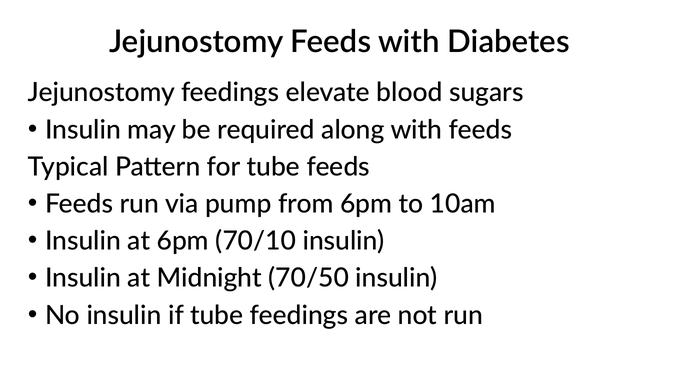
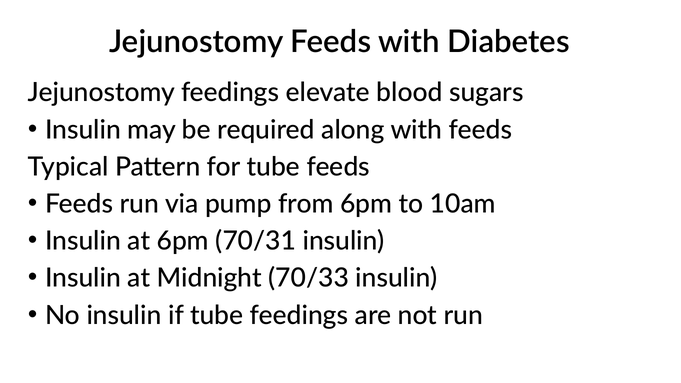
70/10: 70/10 -> 70/31
70/50: 70/50 -> 70/33
